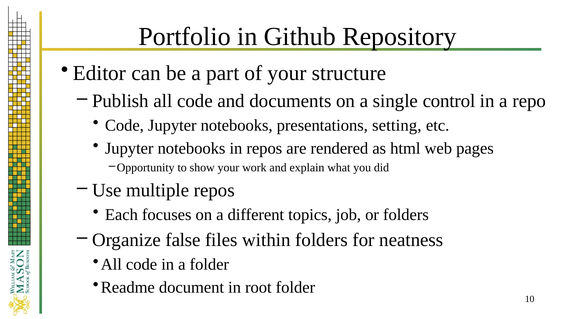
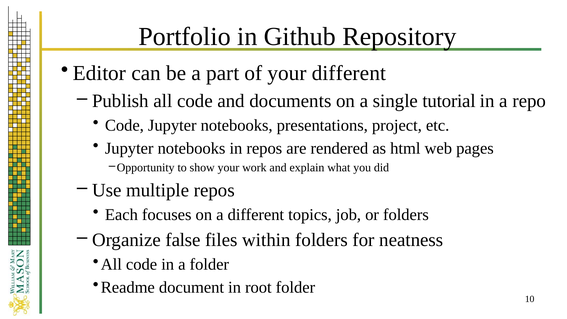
your structure: structure -> different
control: control -> tutorial
setting: setting -> project
